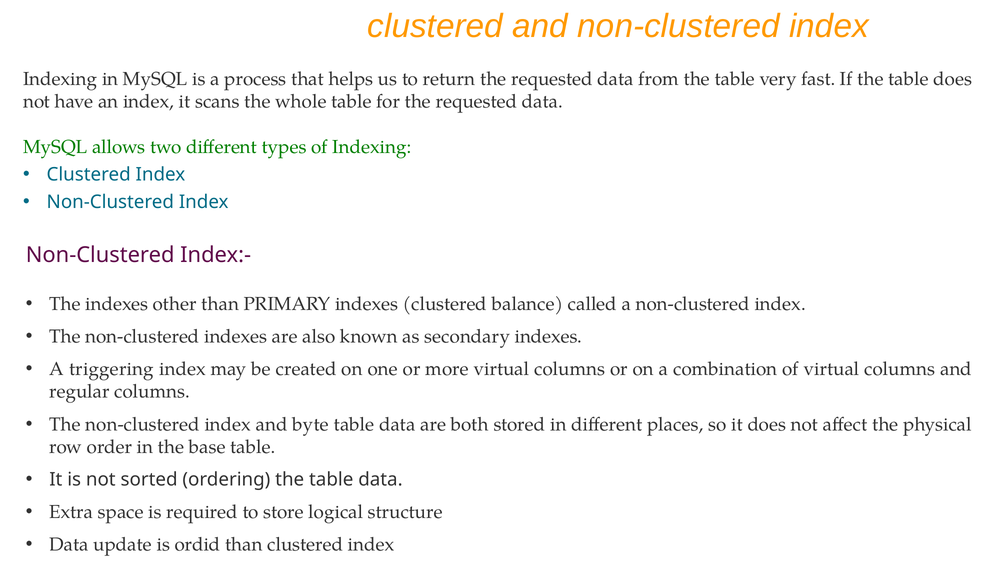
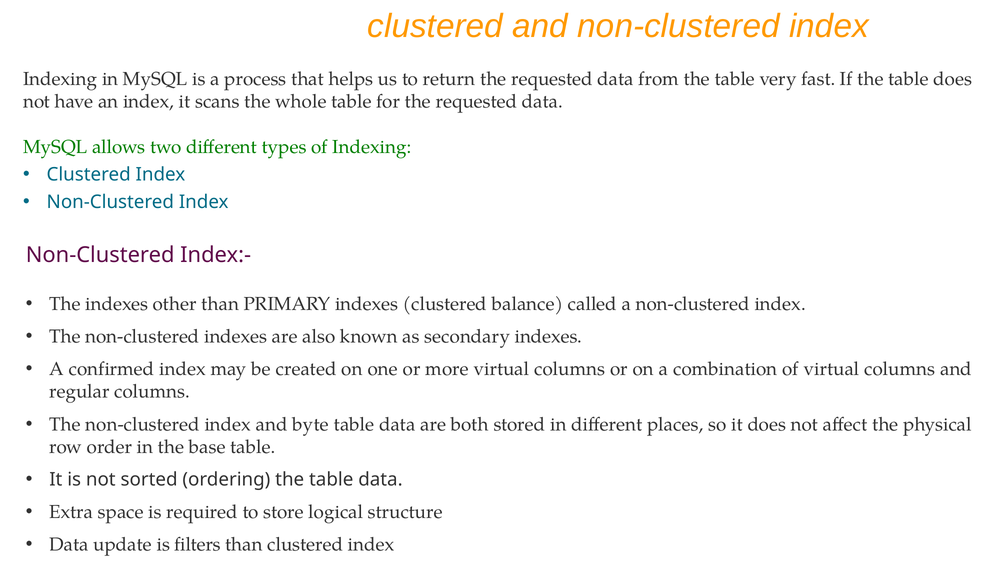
triggering: triggering -> confirmed
ordid: ordid -> filters
